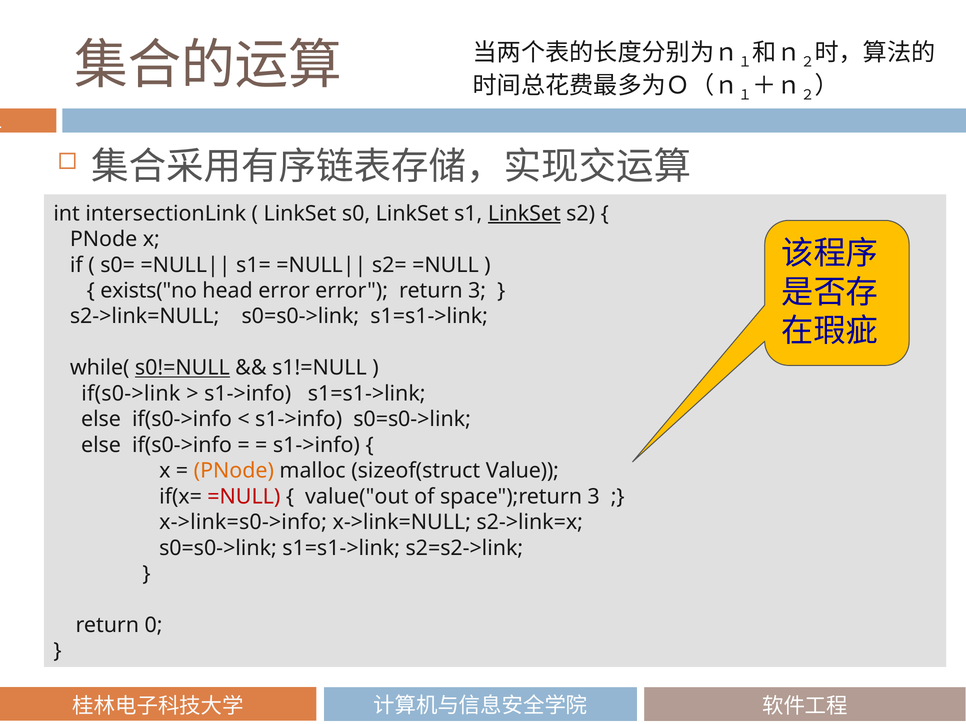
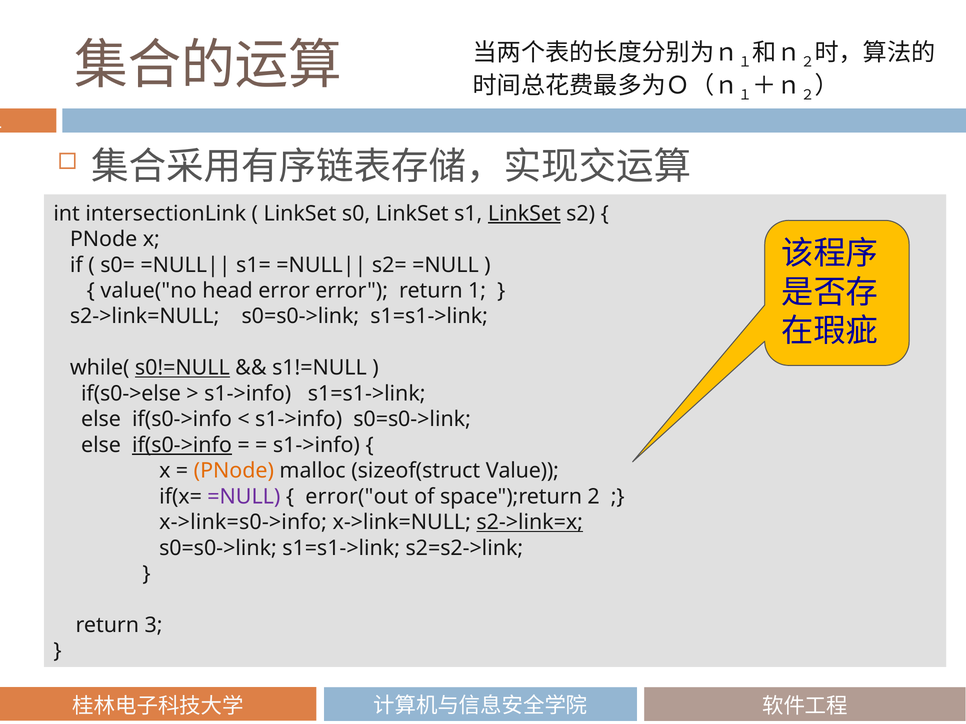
exists("no: exists("no -> value("no
return 3: 3 -> 1
if(s0->link: if(s0->link -> if(s0->else
if(s0->info at (182, 445) underline: none -> present
=NULL at (244, 497) colour: red -> purple
value("out: value("out -> error("out
space");return 3: 3 -> 2
s2->link=x underline: none -> present
0: 0 -> 3
